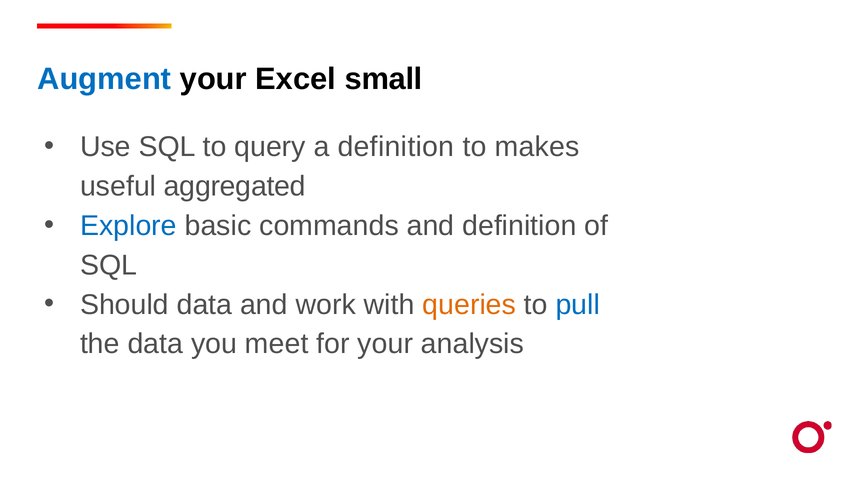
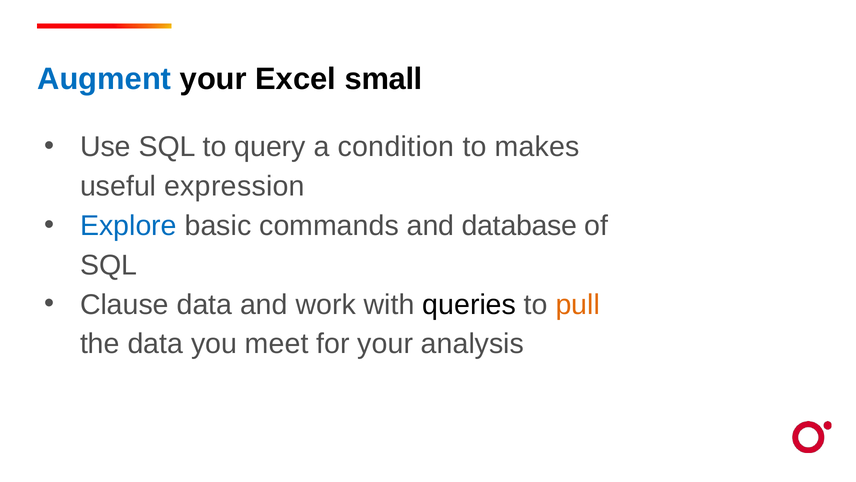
a definition: definition -> condition
aggregated: aggregated -> expression
and definition: definition -> database
Should: Should -> Clause
queries colour: orange -> black
pull colour: blue -> orange
